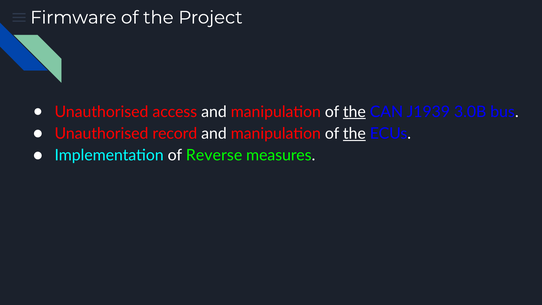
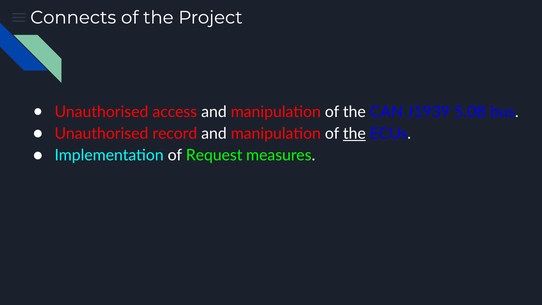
Firmware: Firmware -> Connects
the at (354, 112) underline: present -> none
3.0B: 3.0B -> 5.0B
Reverse: Reverse -> Request
